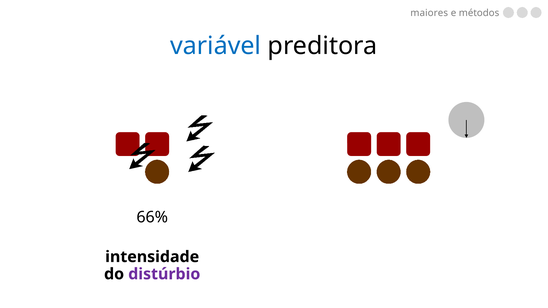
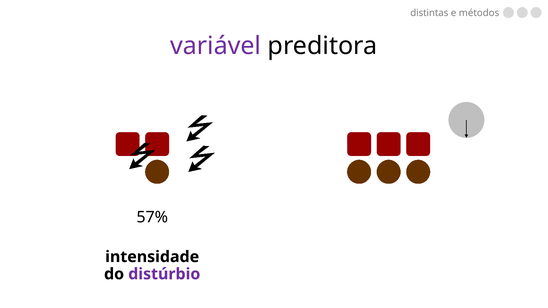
maiores: maiores -> distintas
variável colour: blue -> purple
66%: 66% -> 57%
